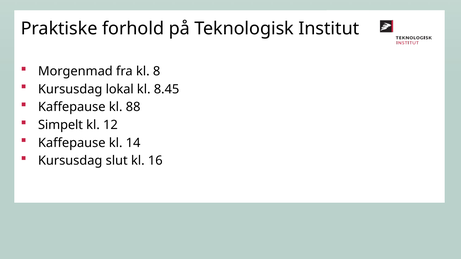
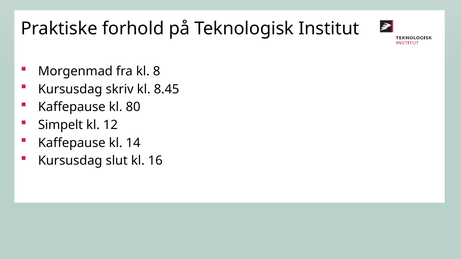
lokal: lokal -> skriv
88: 88 -> 80
